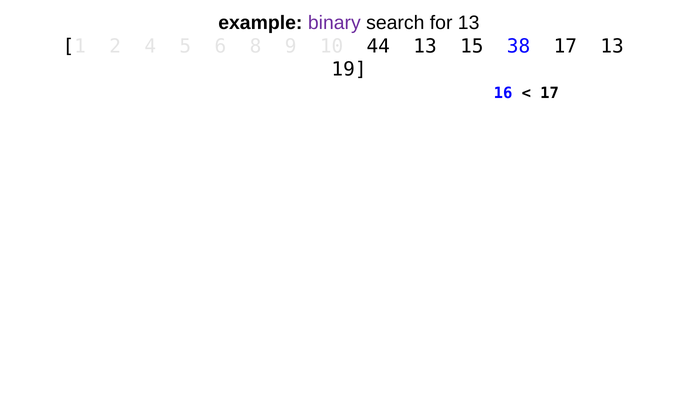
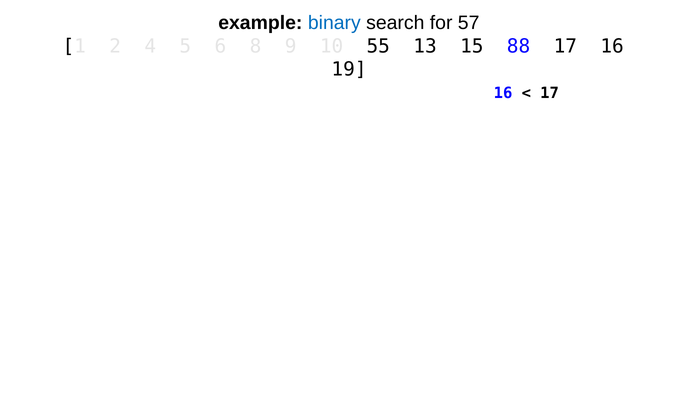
binary colour: purple -> blue
for 13: 13 -> 57
44: 44 -> 55
38: 38 -> 88
17 13: 13 -> 16
